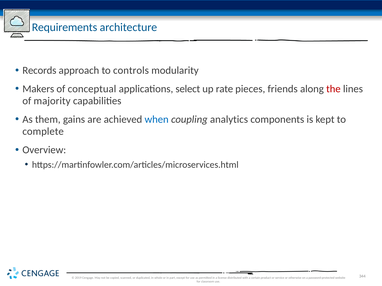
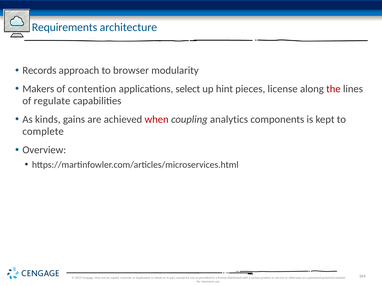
controls: controls -> browser
conceptual: conceptual -> contention
rate: rate -> hint
pieces friends: friends -> license
majority: majority -> regulate
them: them -> kinds
when colour: blue -> red
